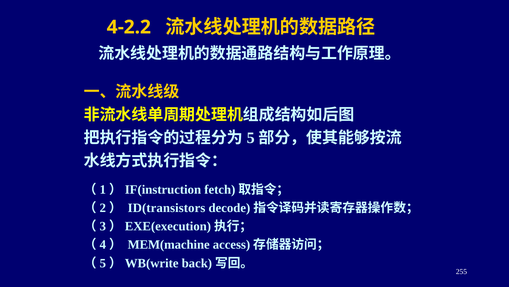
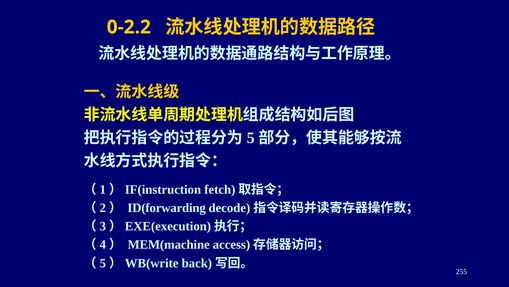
4-2.2: 4-2.2 -> 0-2.2
ID(transistors: ID(transistors -> ID(forwarding
